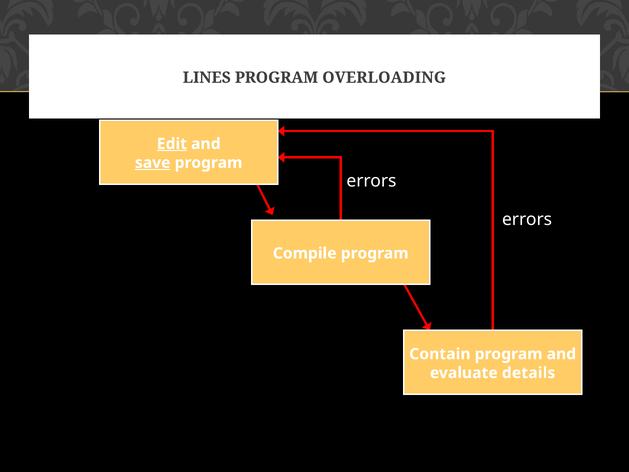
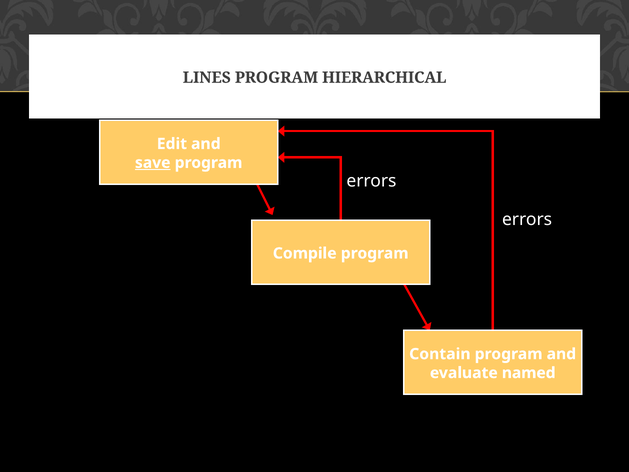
OVERLOADING: OVERLOADING -> HIERARCHICAL
Edit underline: present -> none
details: details -> named
